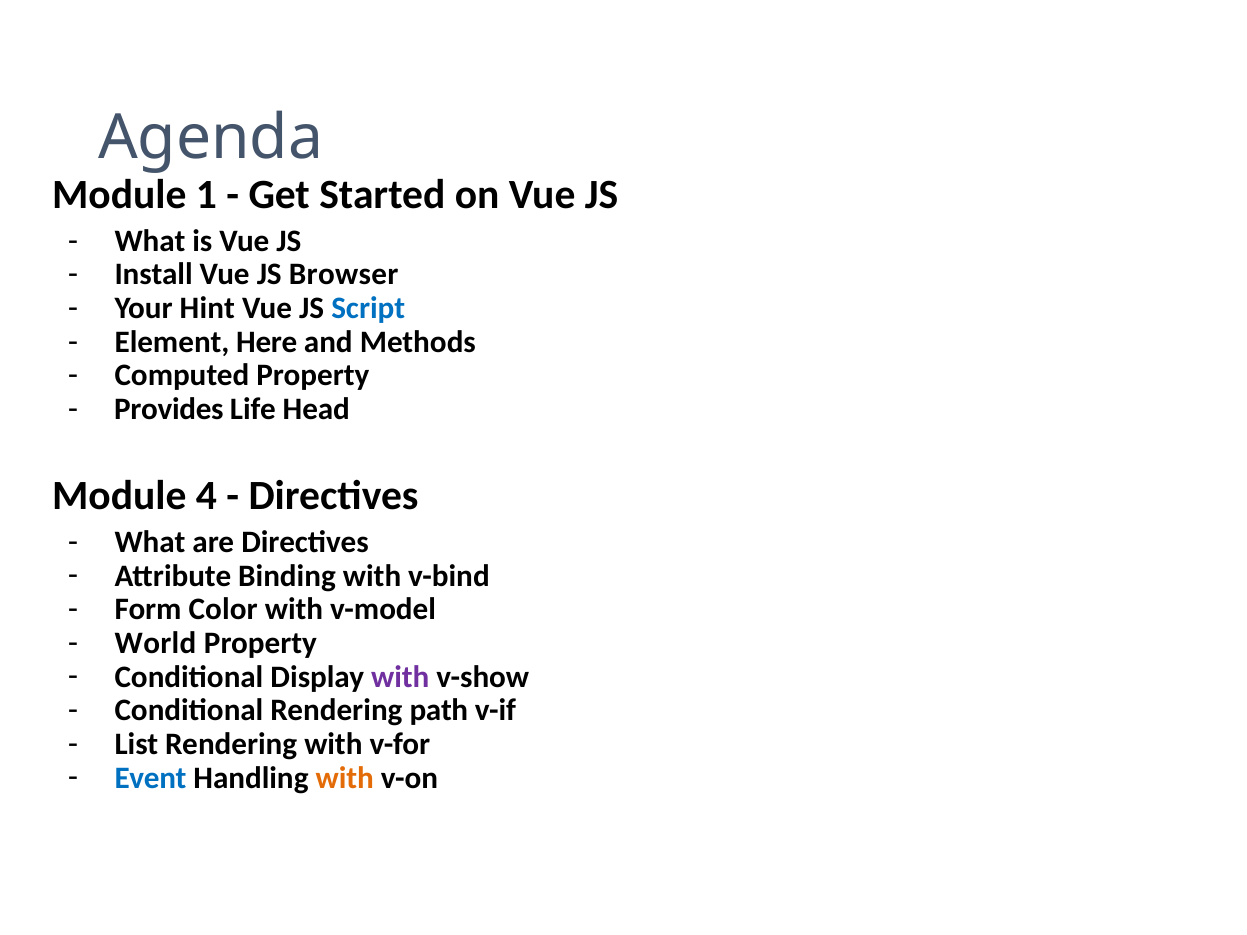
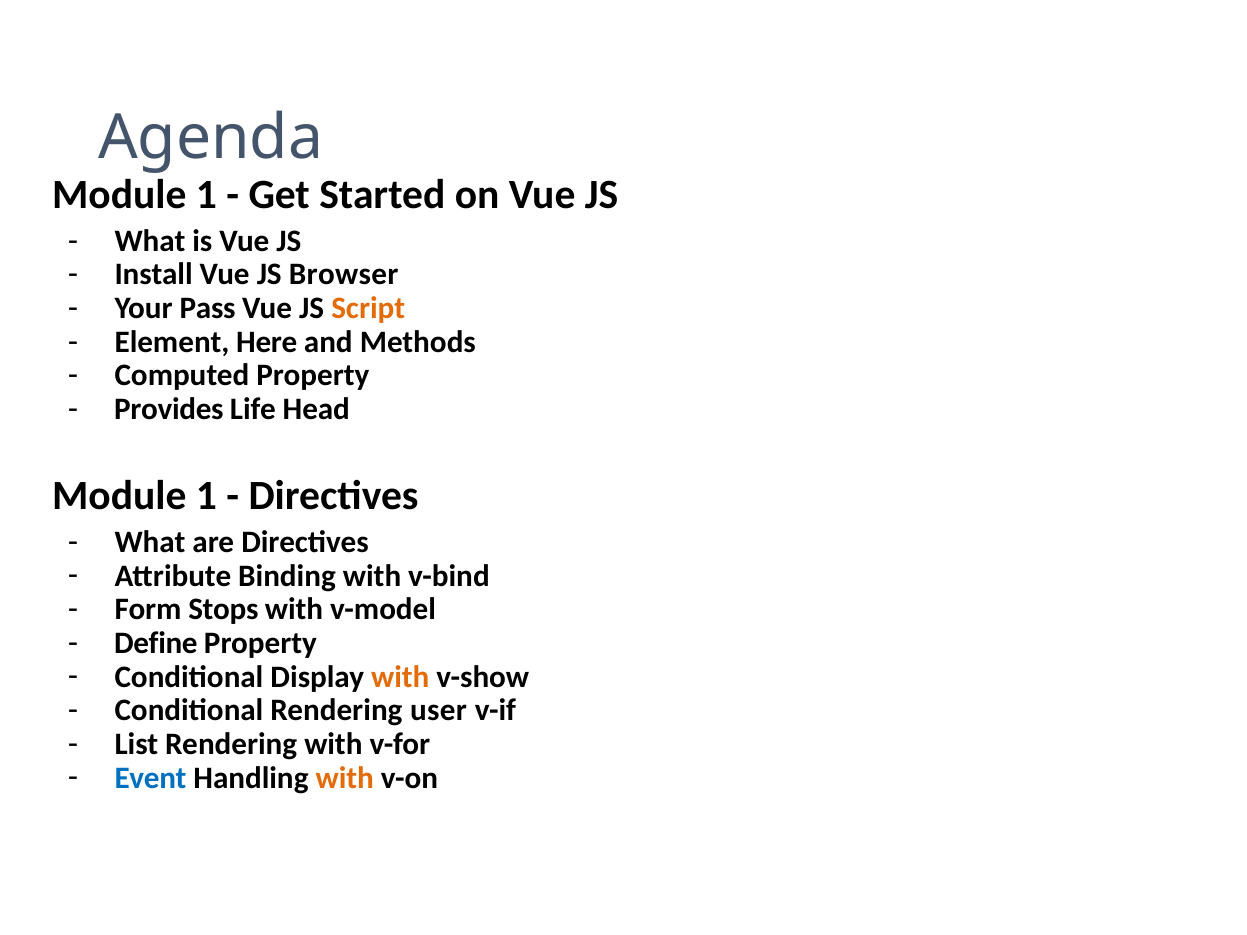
Hint: Hint -> Pass
Script colour: blue -> orange
4 at (206, 496): 4 -> 1
Color: Color -> Stops
World: World -> Define
with at (400, 677) colour: purple -> orange
path: path -> user
